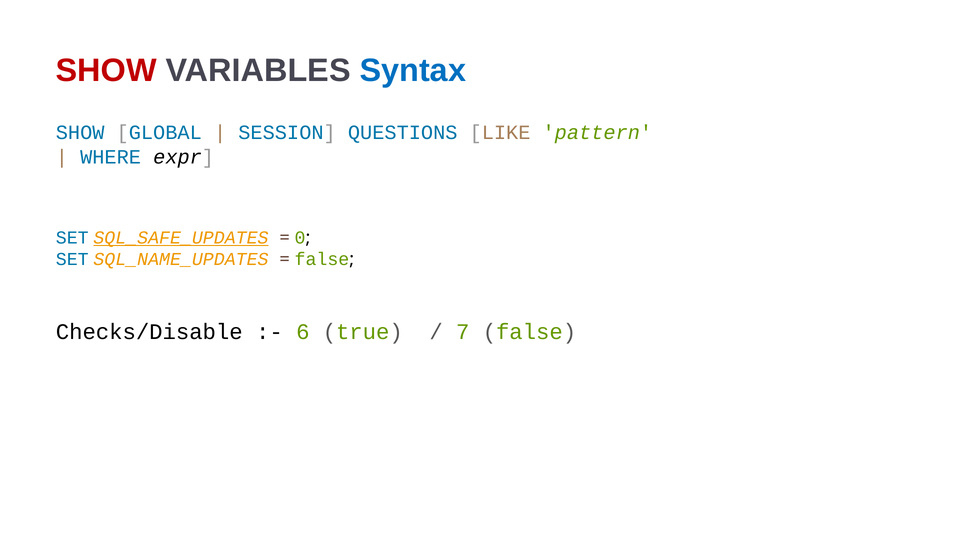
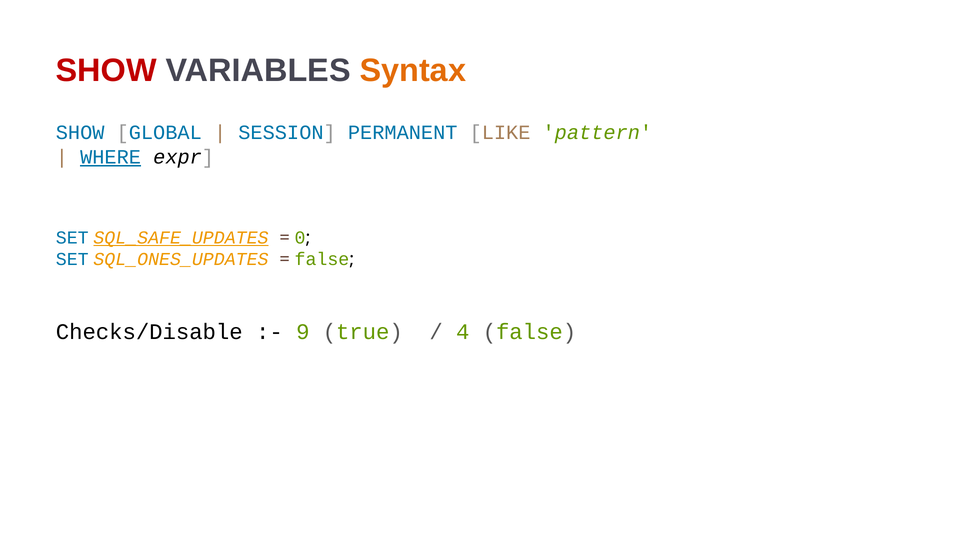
Syntax colour: blue -> orange
QUESTIONS: QUESTIONS -> PERMANENT
WHERE underline: none -> present
SQL_NAME_UPDATES: SQL_NAME_UPDATES -> SQL_ONES_UPDATES
6: 6 -> 9
7: 7 -> 4
